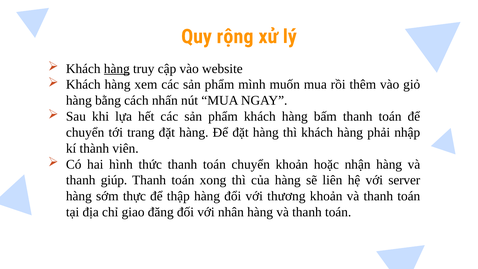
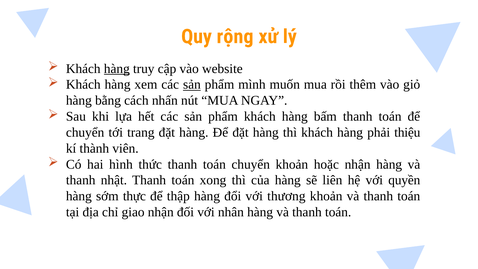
sản at (192, 85) underline: none -> present
nhập: nhập -> thiệu
giúp: giúp -> nhật
server: server -> quyền
giao đăng: đăng -> nhận
